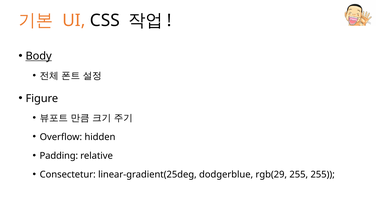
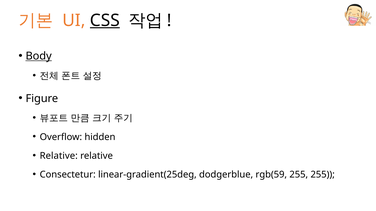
CSS underline: none -> present
Padding at (59, 156): Padding -> Relative
rgb(29: rgb(29 -> rgb(59
